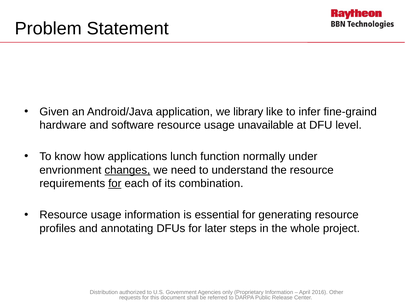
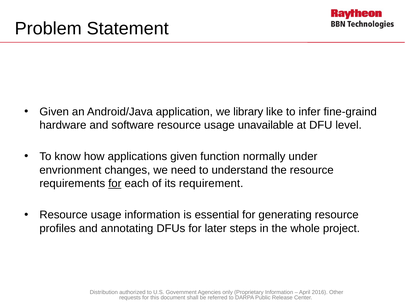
applications lunch: lunch -> given
changes underline: present -> none
combination: combination -> requirement
